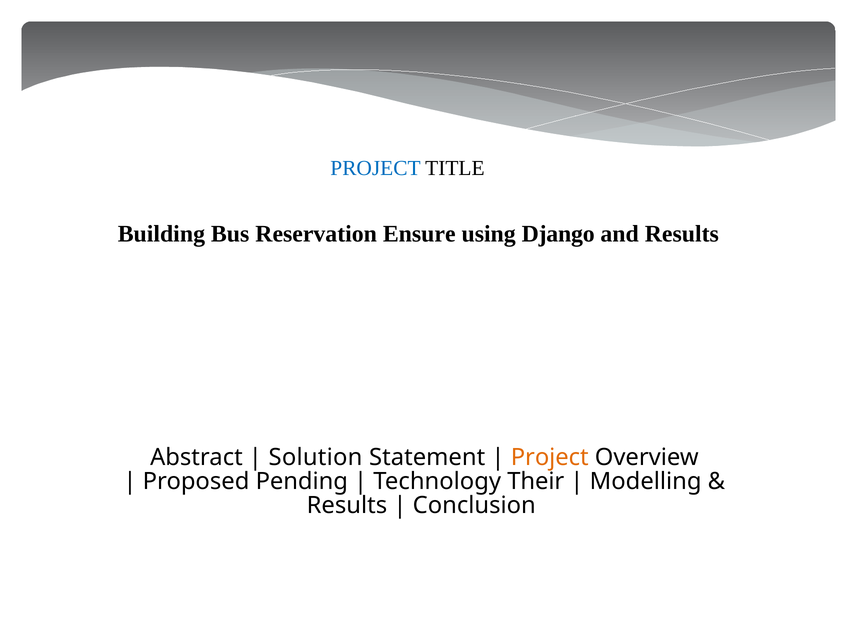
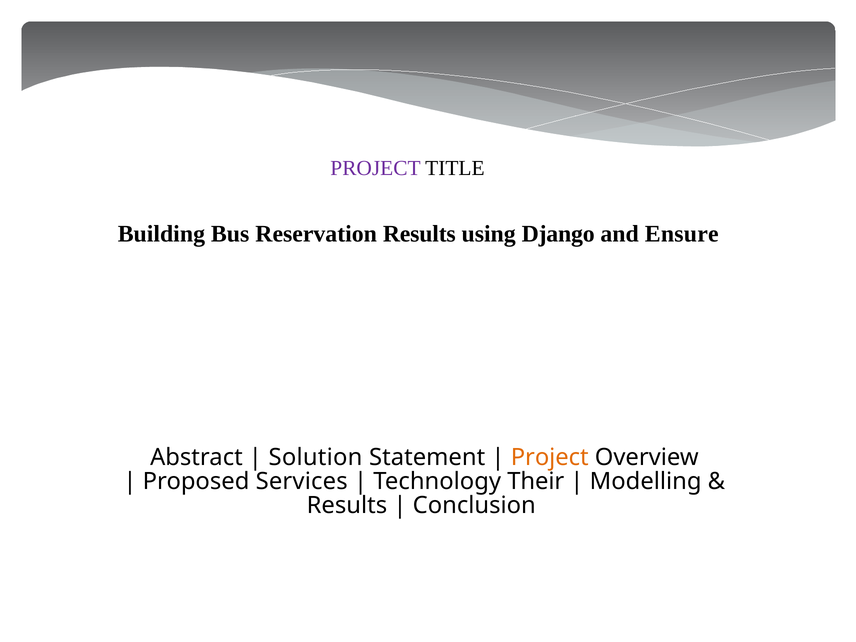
PROJECT at (375, 168) colour: blue -> purple
Reservation Ensure: Ensure -> Results
and Results: Results -> Ensure
Pending: Pending -> Services
